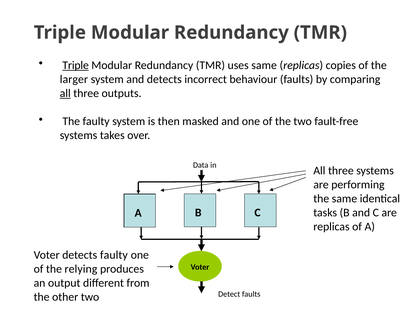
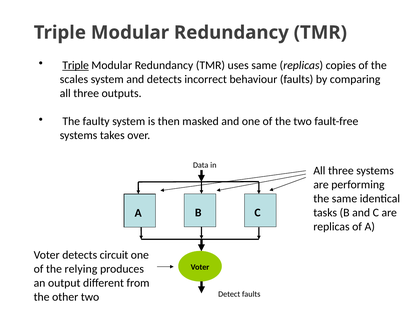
larger: larger -> scales
all at (65, 93) underline: present -> none
detects faulty: faulty -> circuit
